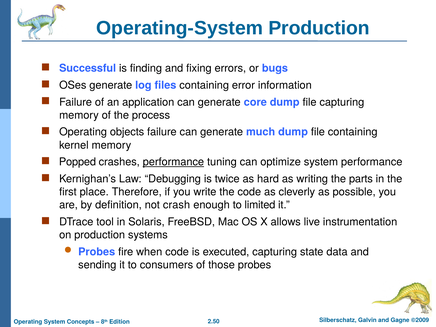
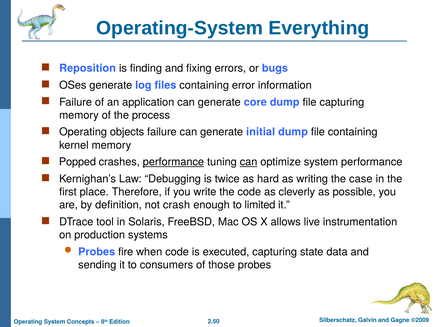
Operating-System Production: Production -> Everything
Successful: Successful -> Reposition
much: much -> initial
can at (249, 162) underline: none -> present
parts: parts -> case
